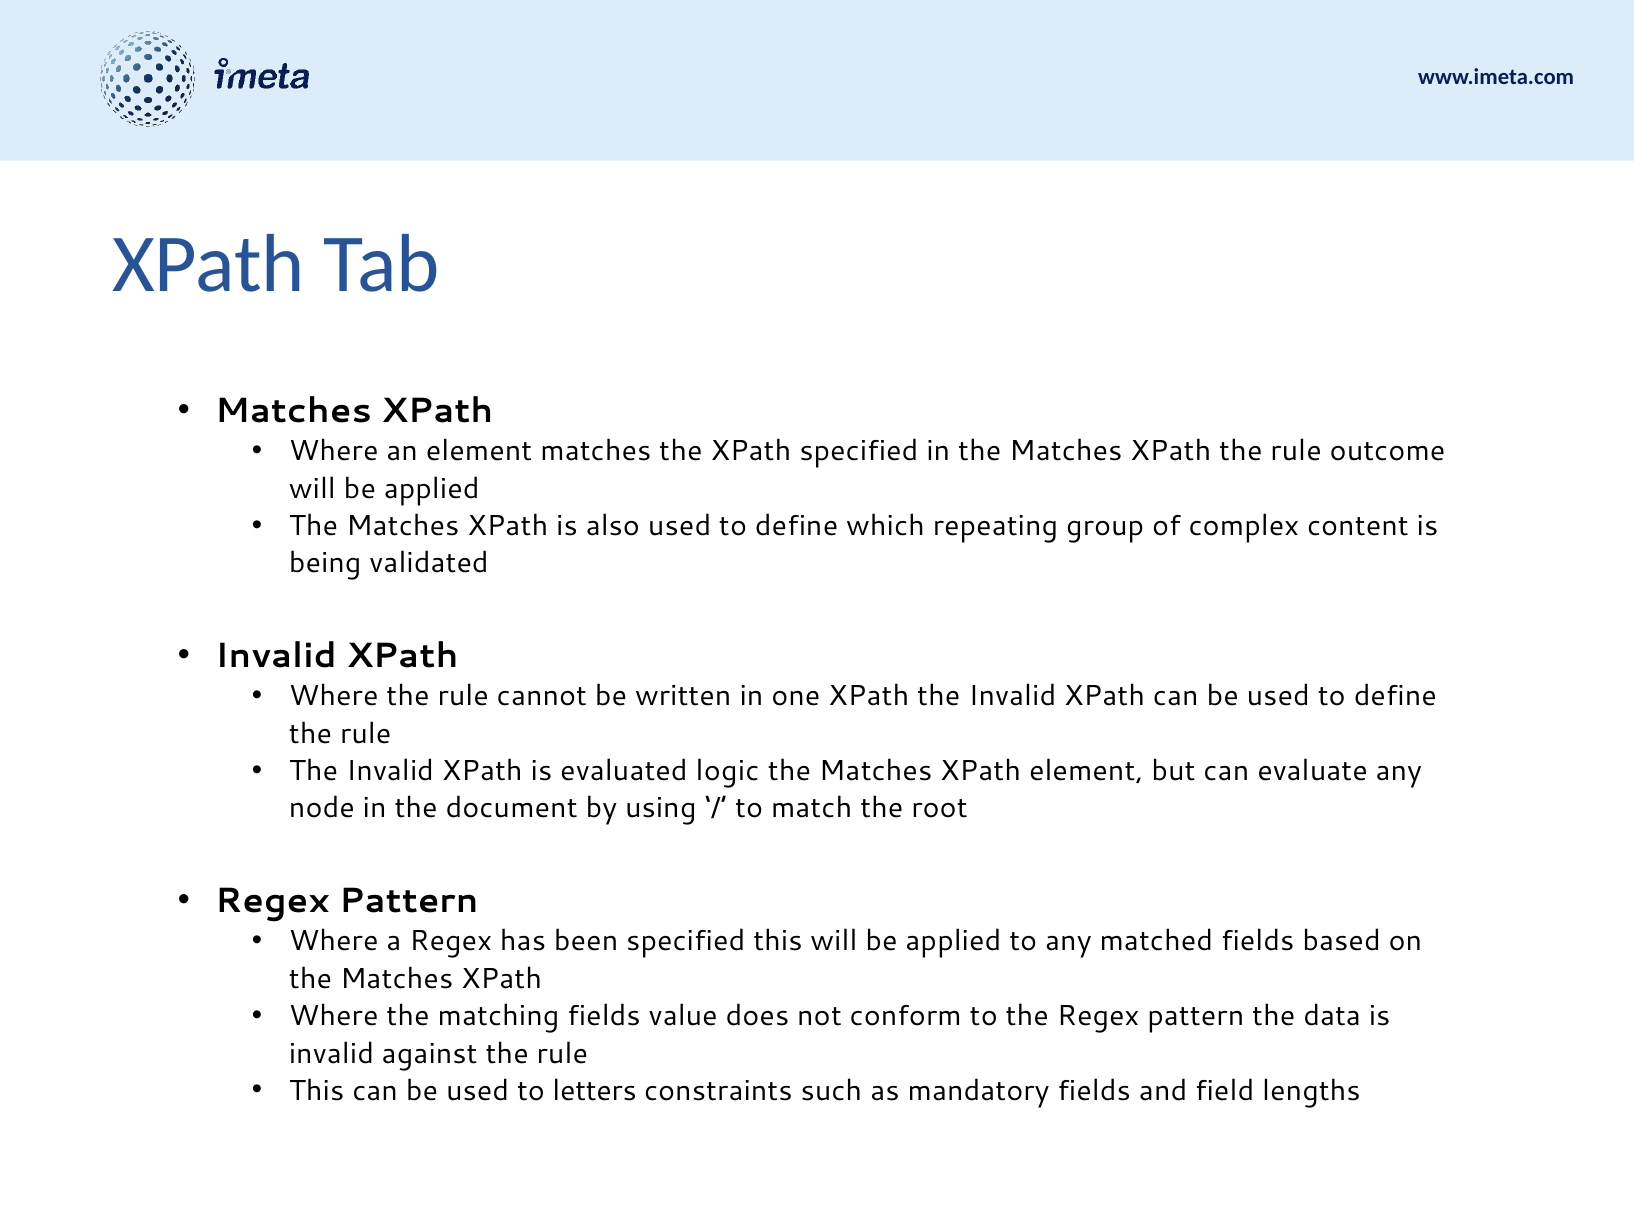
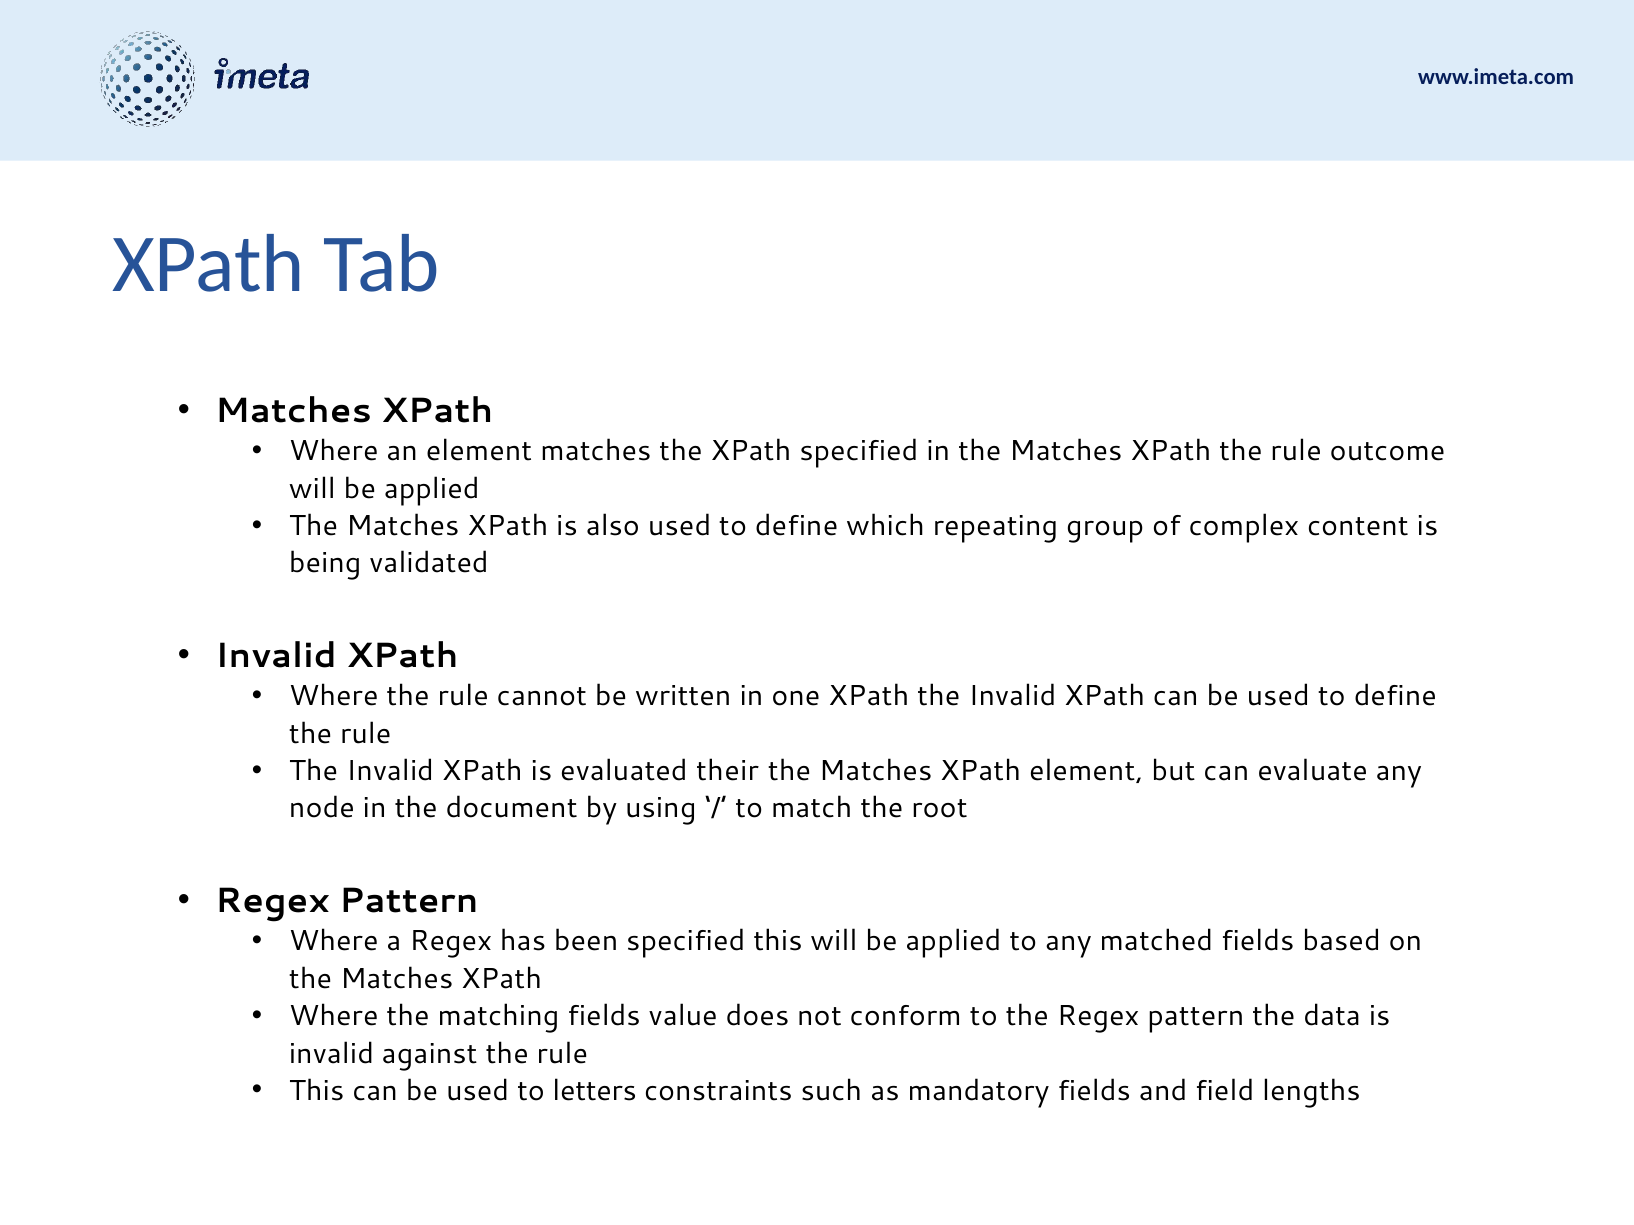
logic: logic -> their
